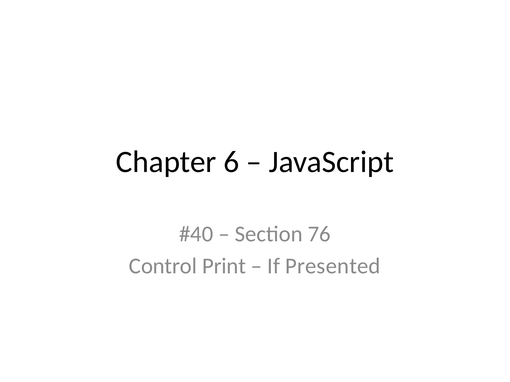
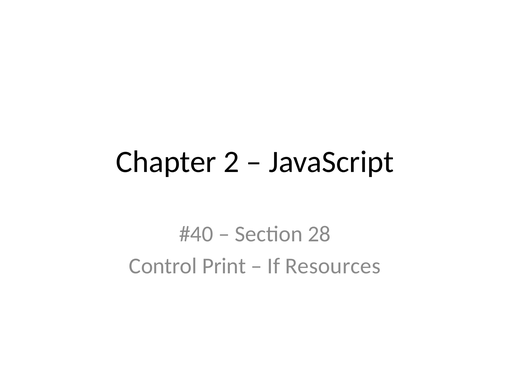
6: 6 -> 2
76: 76 -> 28
Presented: Presented -> Resources
